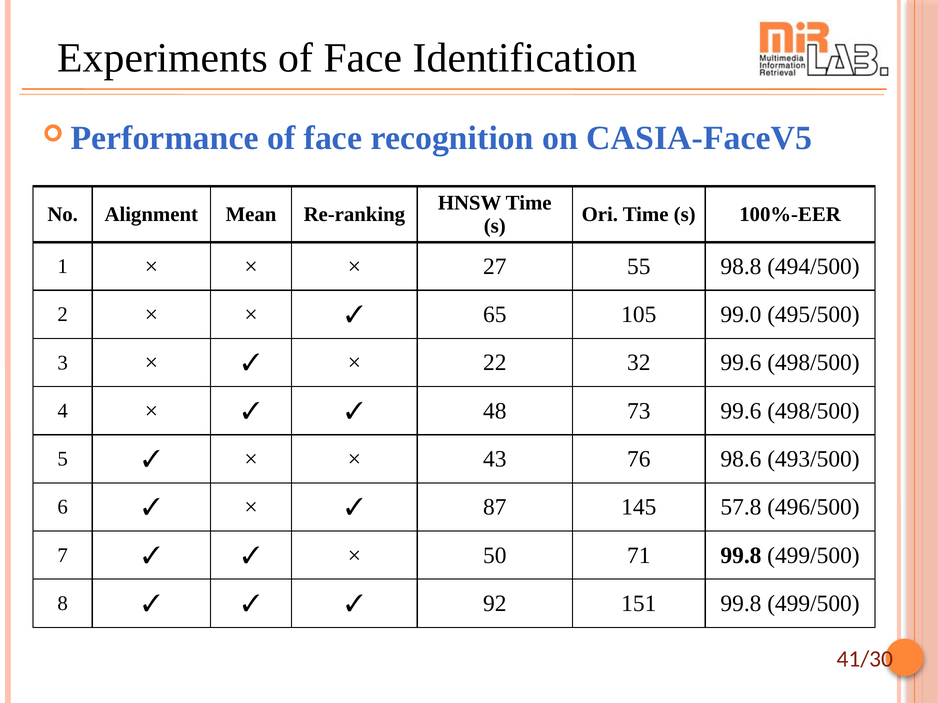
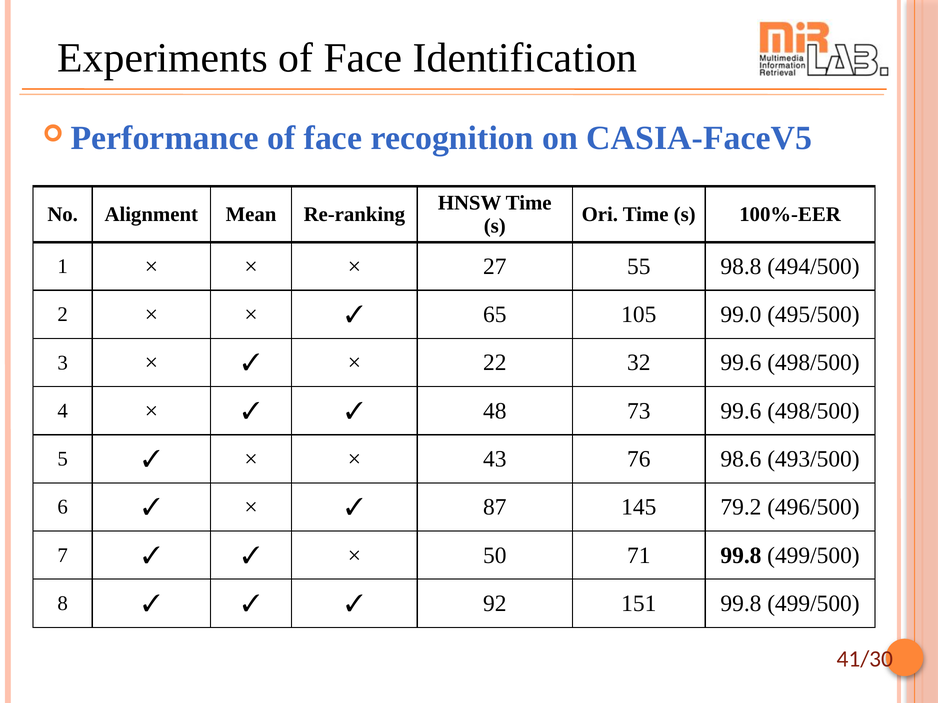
57.8: 57.8 -> 79.2
